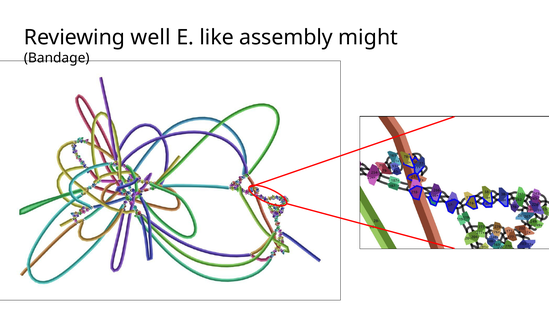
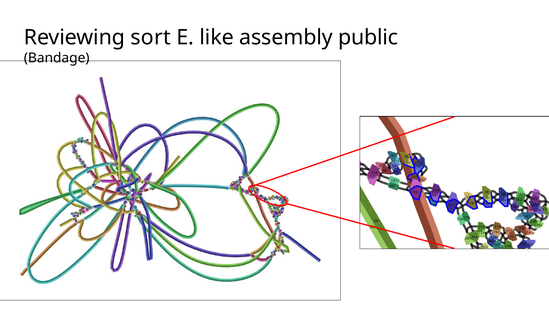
well: well -> sort
might: might -> public
